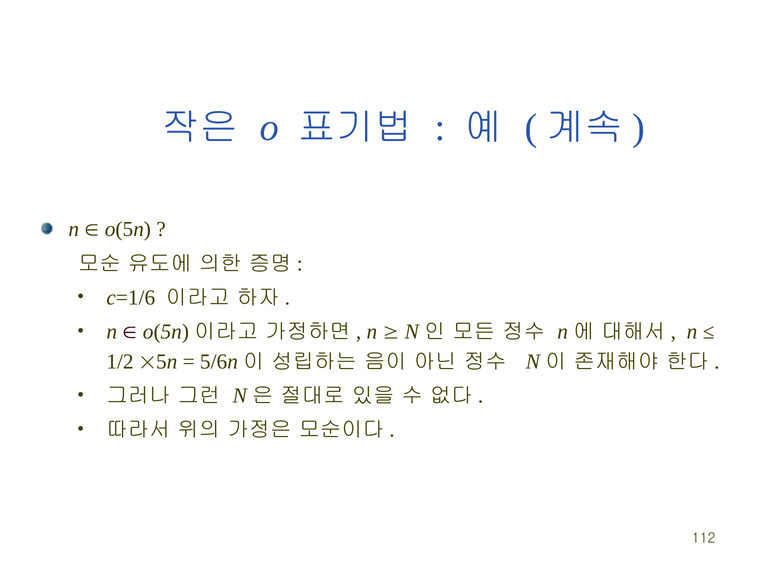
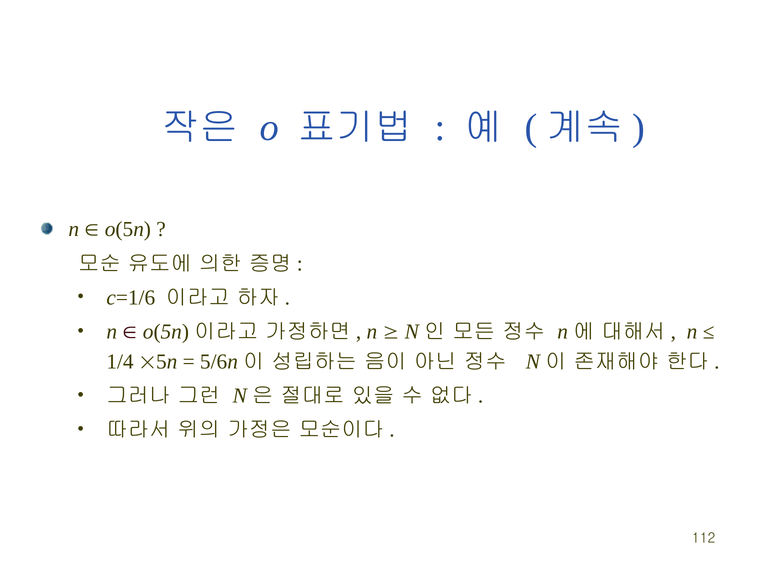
1/2: 1/2 -> 1/4
